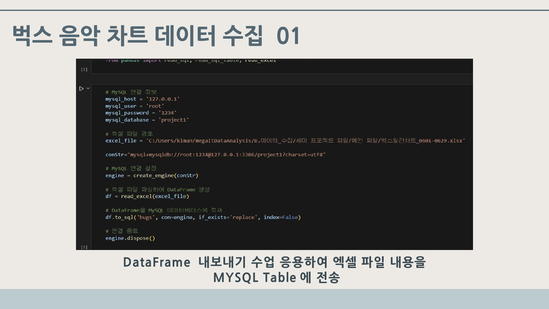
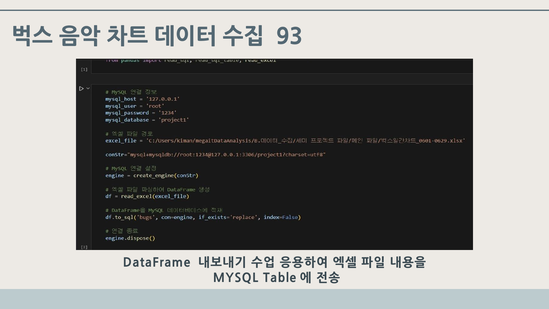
01: 01 -> 93
